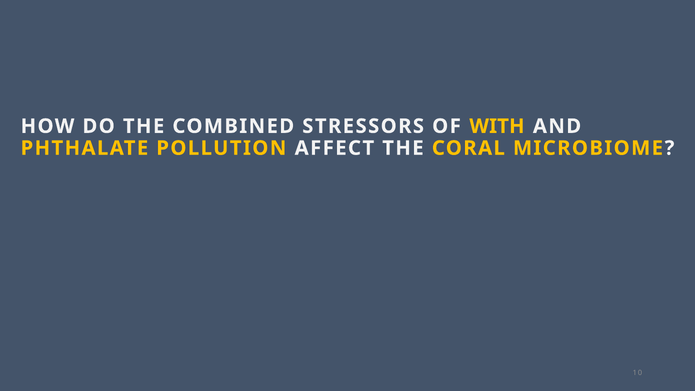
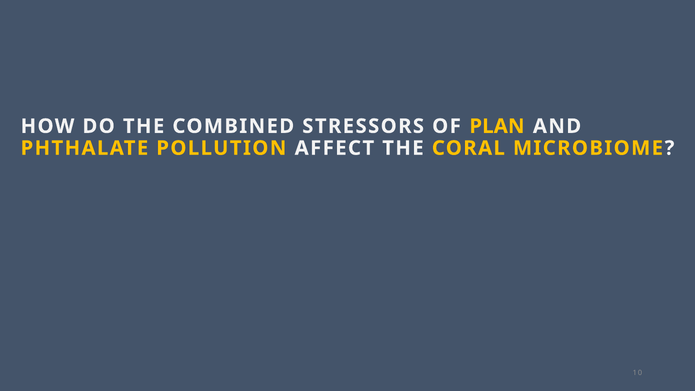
WITH: WITH -> PLAN
